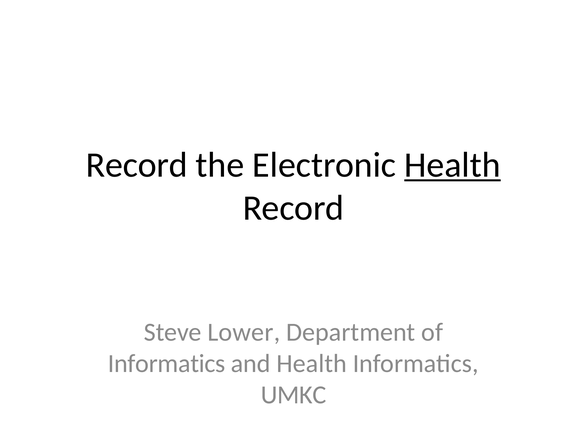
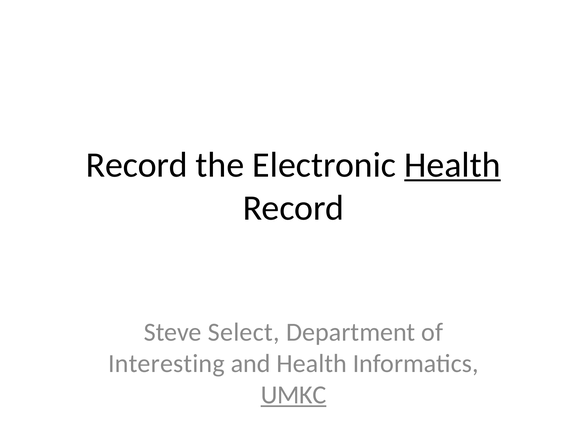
Lower: Lower -> Select
Informatics at (167, 364): Informatics -> Interesting
UMKC underline: none -> present
